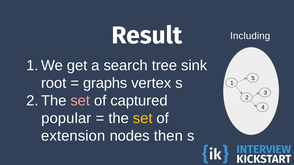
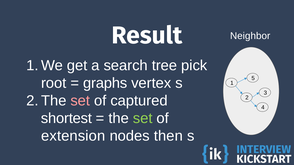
Including: Including -> Neighbor
sink: sink -> pick
popular: popular -> shortest
set at (143, 119) colour: yellow -> light green
